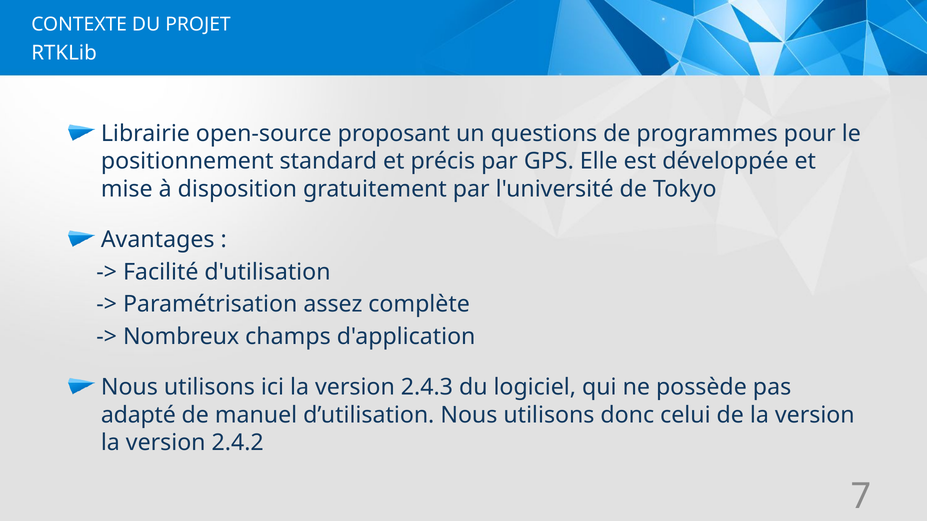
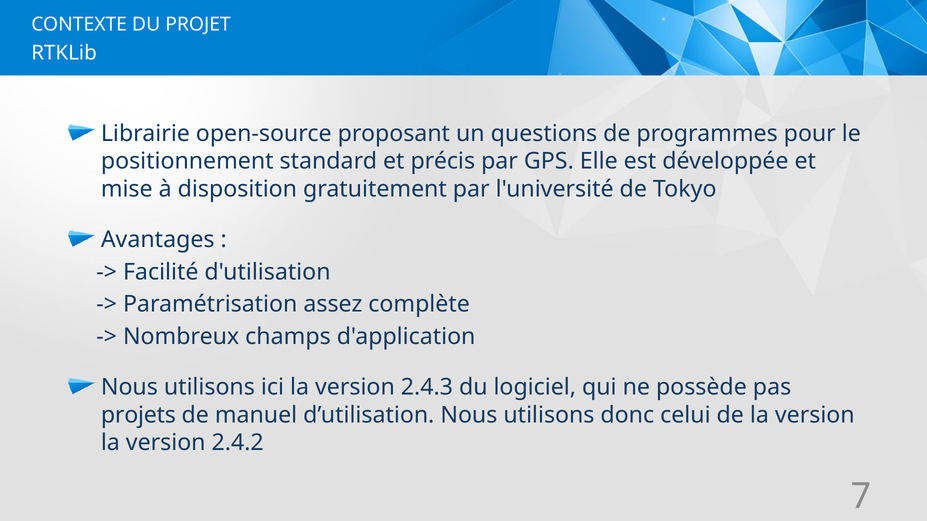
adapté: adapté -> projets
